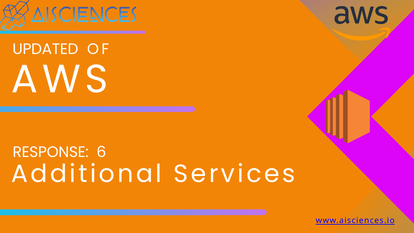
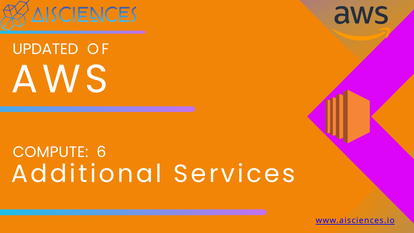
RESPONSE: RESPONSE -> COMPUTE
